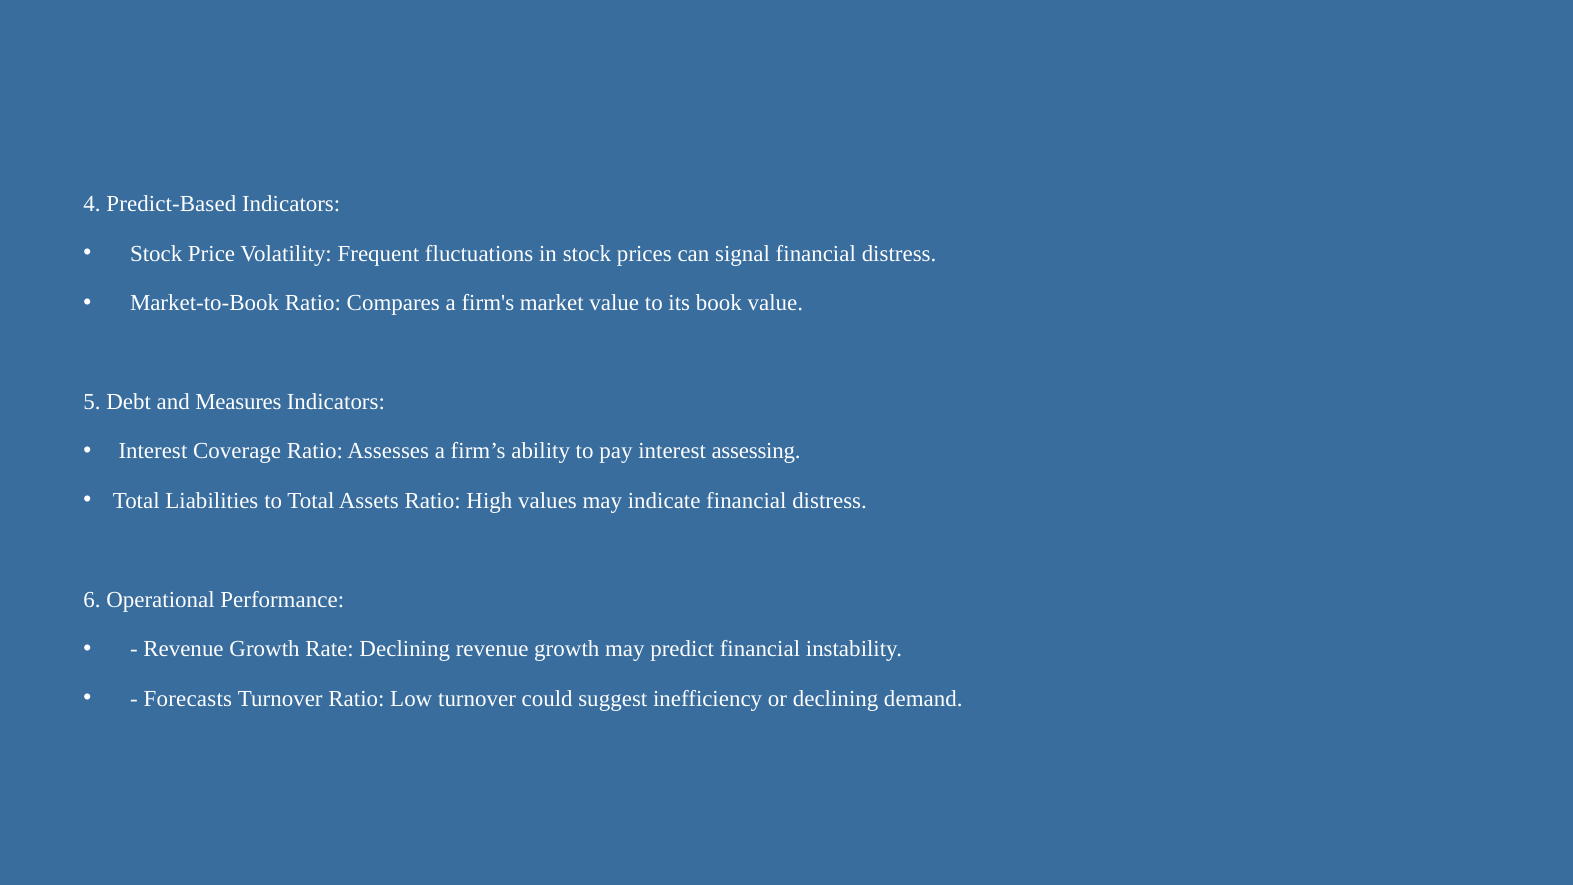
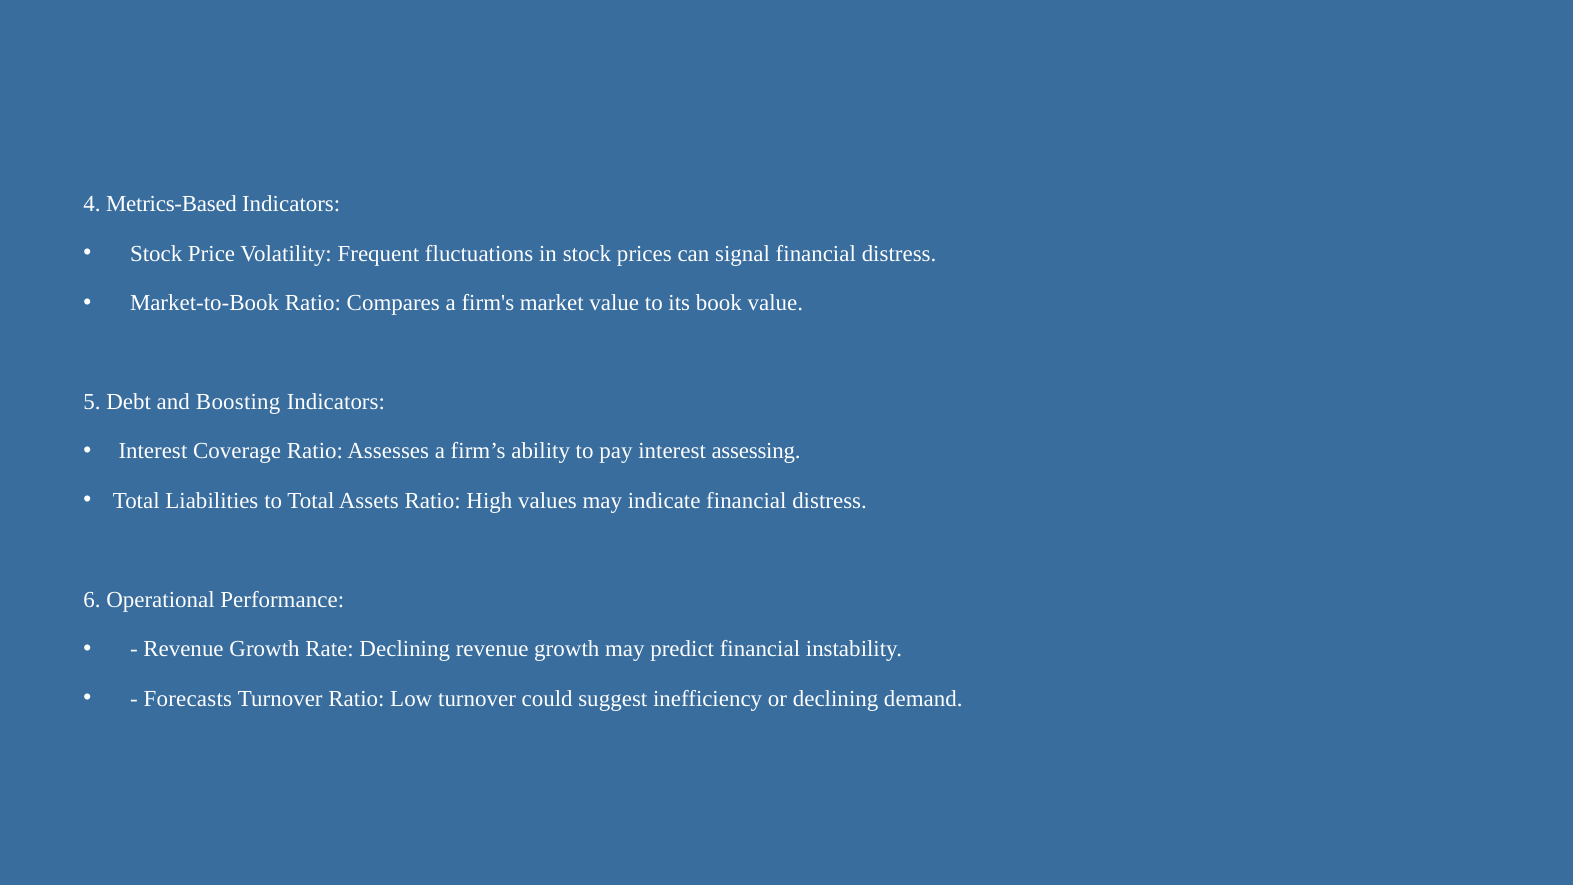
Predict-Based: Predict-Based -> Metrics-Based
Measures: Measures -> Boosting
